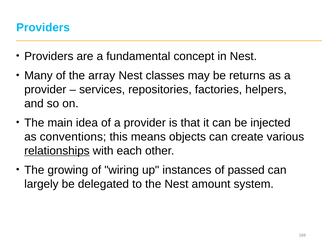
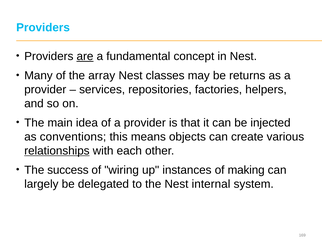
are underline: none -> present
growing: growing -> success
passed: passed -> making
amount: amount -> internal
